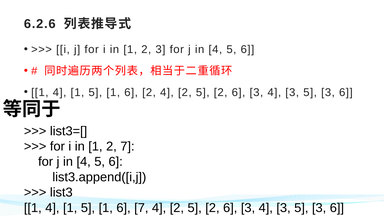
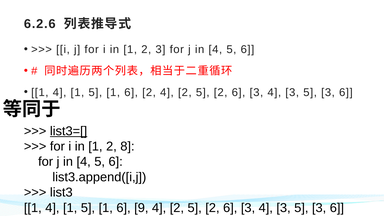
list3=[ underline: none -> present
2 7: 7 -> 8
6 7: 7 -> 9
